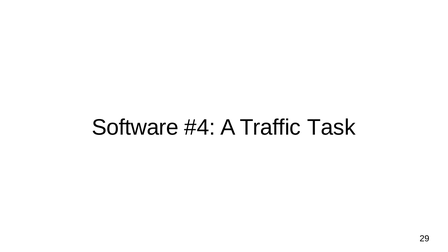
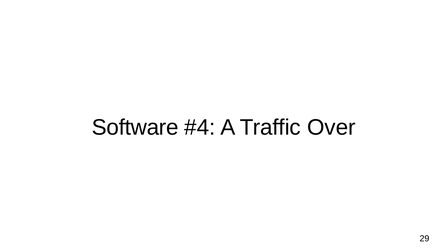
Task: Task -> Over
